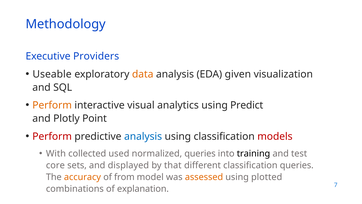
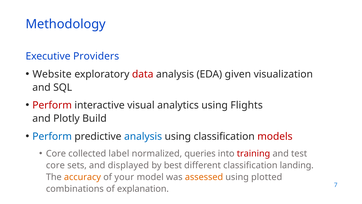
Useable: Useable -> Website
data colour: orange -> red
Perform at (52, 105) colour: orange -> red
Predict: Predict -> Flights
Point: Point -> Build
Perform at (52, 136) colour: red -> blue
With at (56, 153): With -> Core
used: used -> label
training colour: black -> red
that: that -> best
classification queries: queries -> landing
from: from -> your
